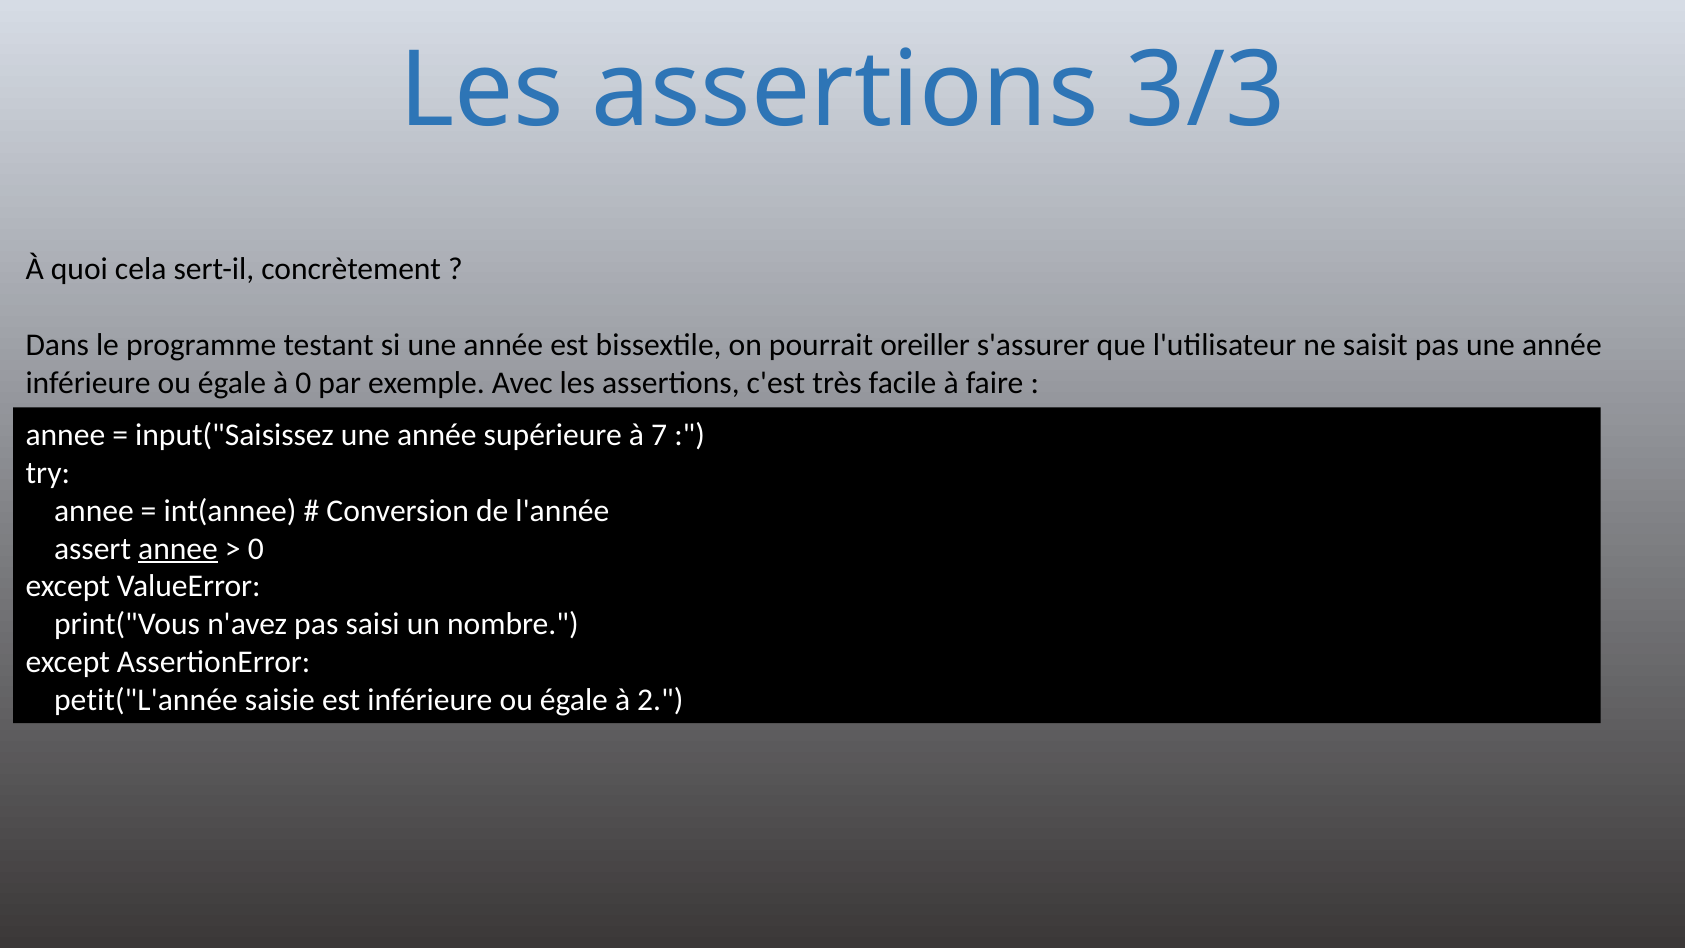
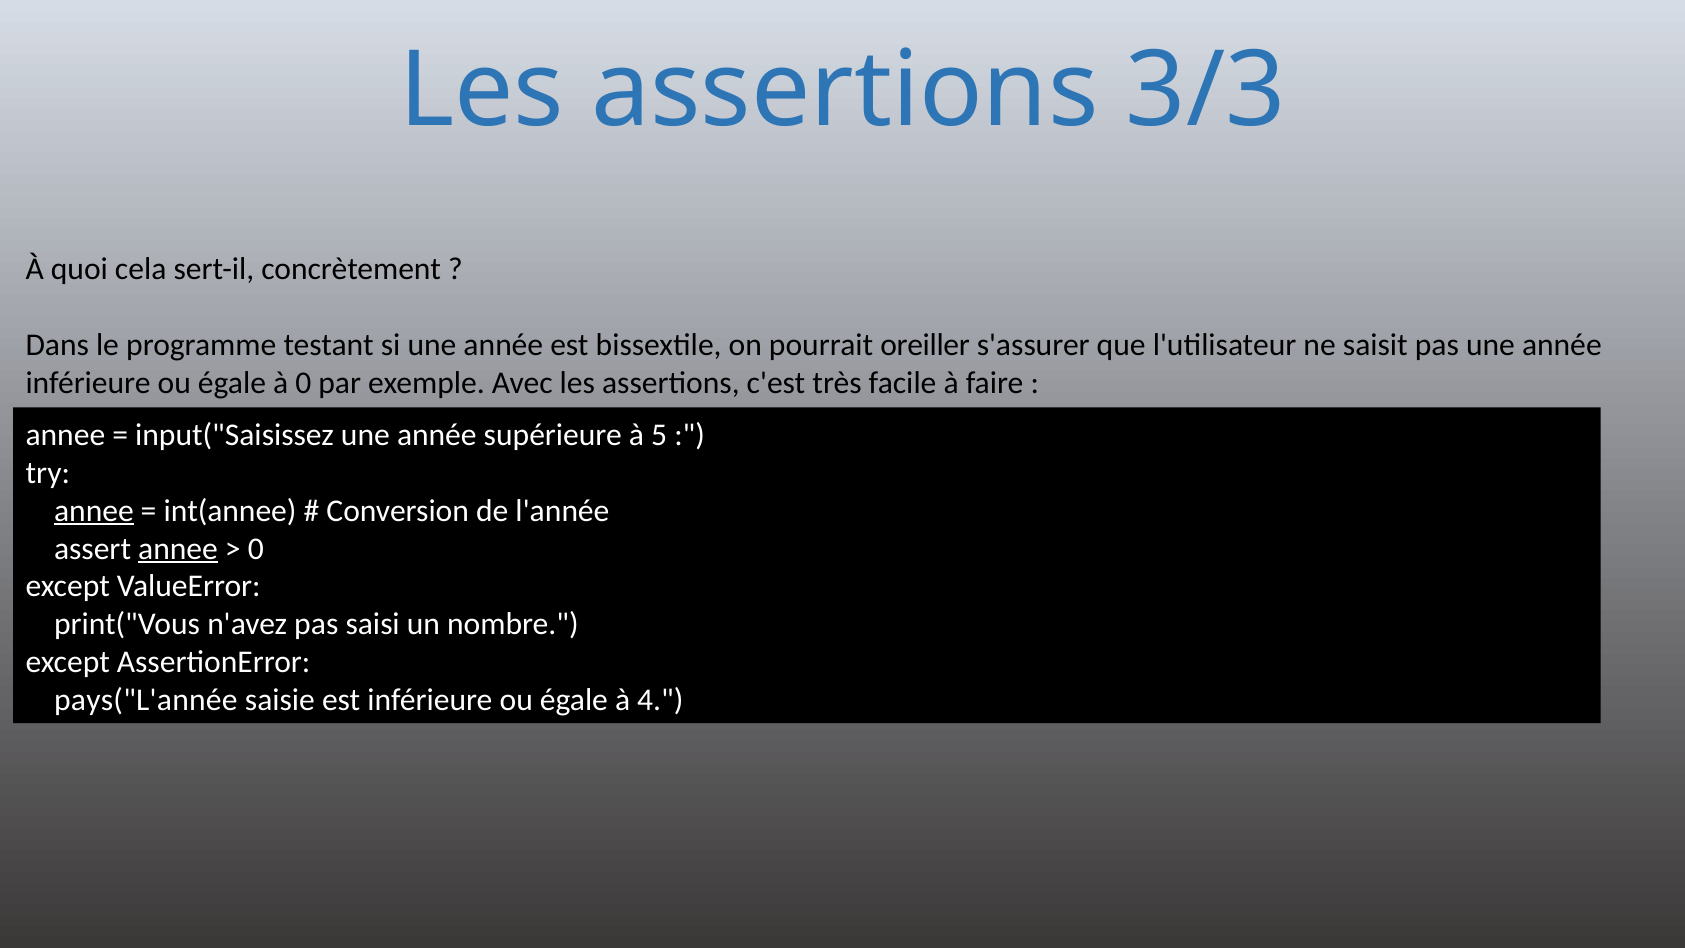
7: 7 -> 5
annee at (94, 511) underline: none -> present
petit("L'année: petit("L'année -> pays("L'année
2: 2 -> 4
